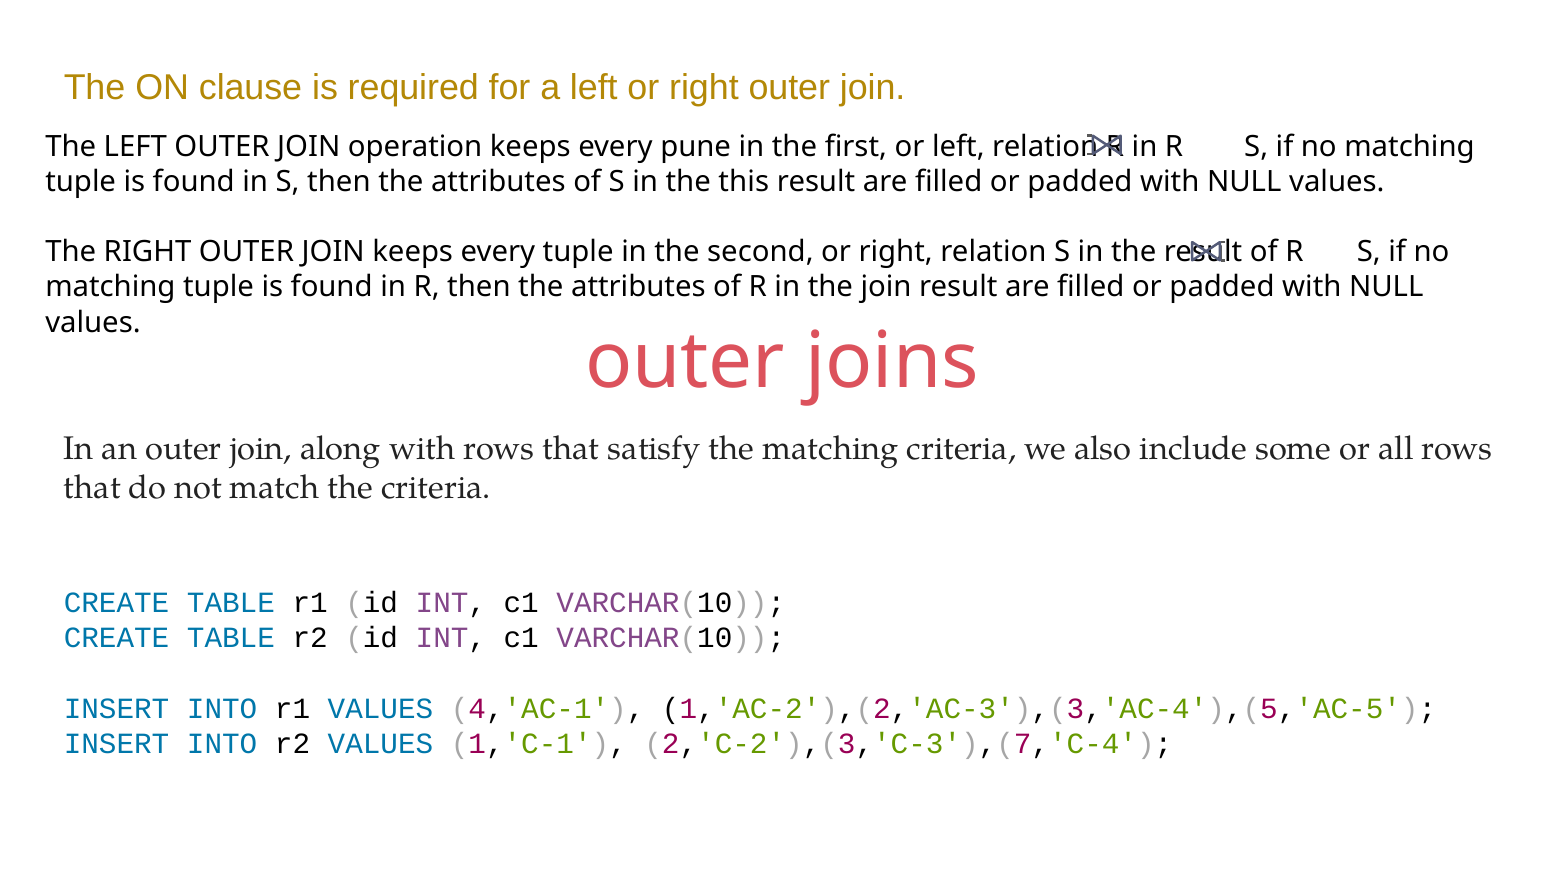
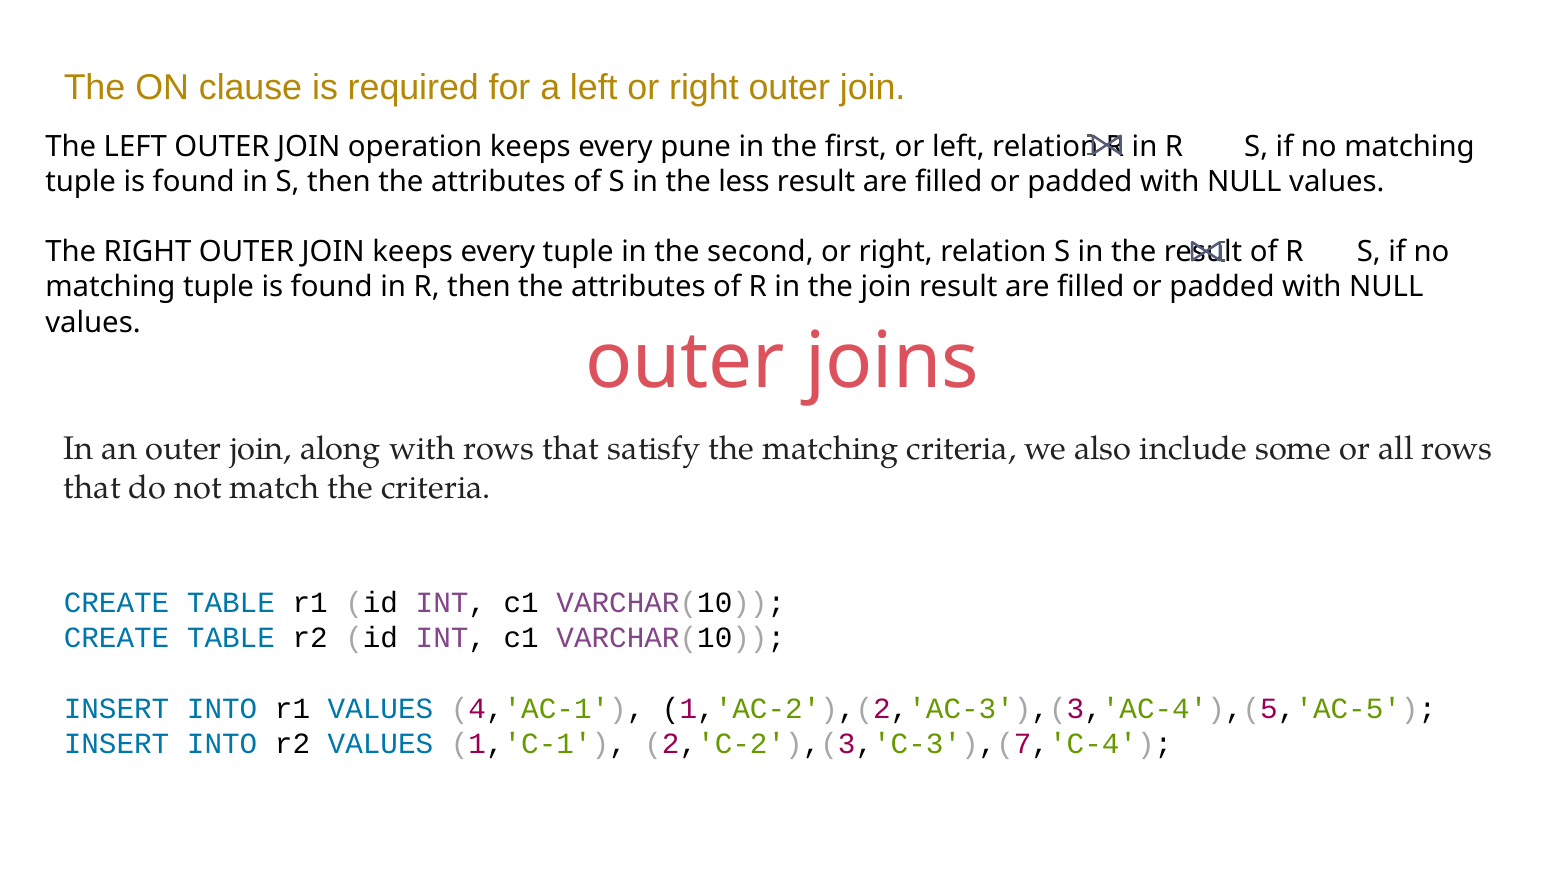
this: this -> less
